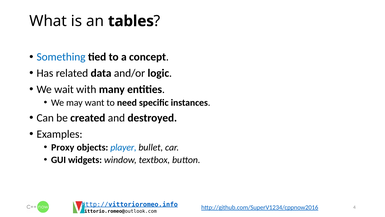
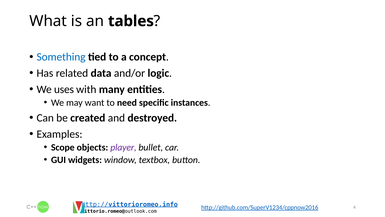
wait: wait -> uses
Proxy: Proxy -> Scope
player colour: blue -> purple
